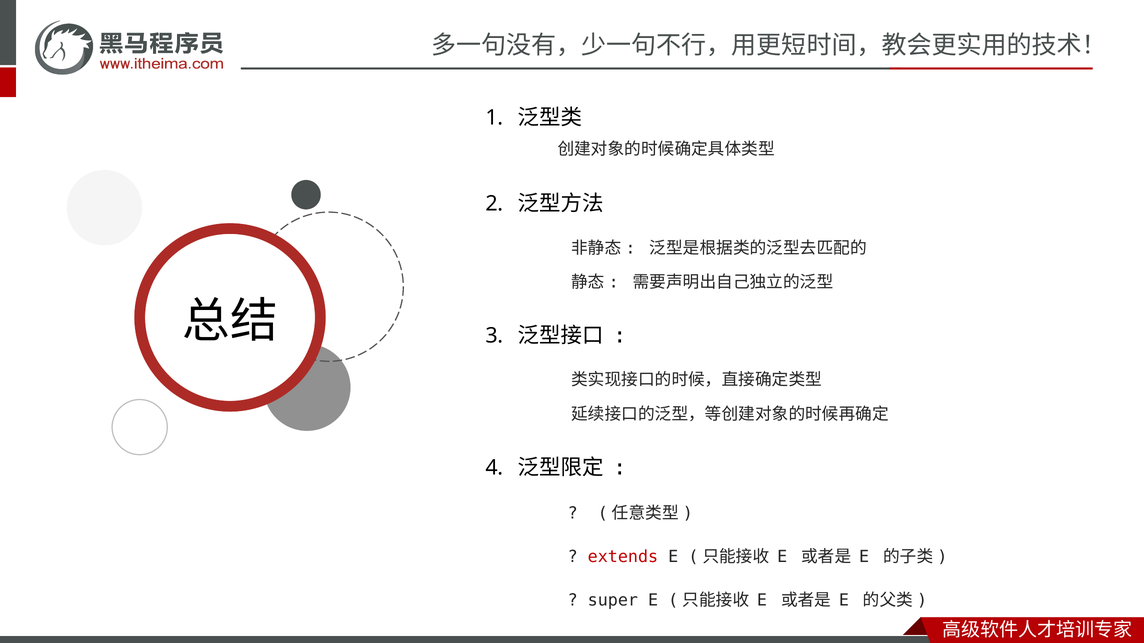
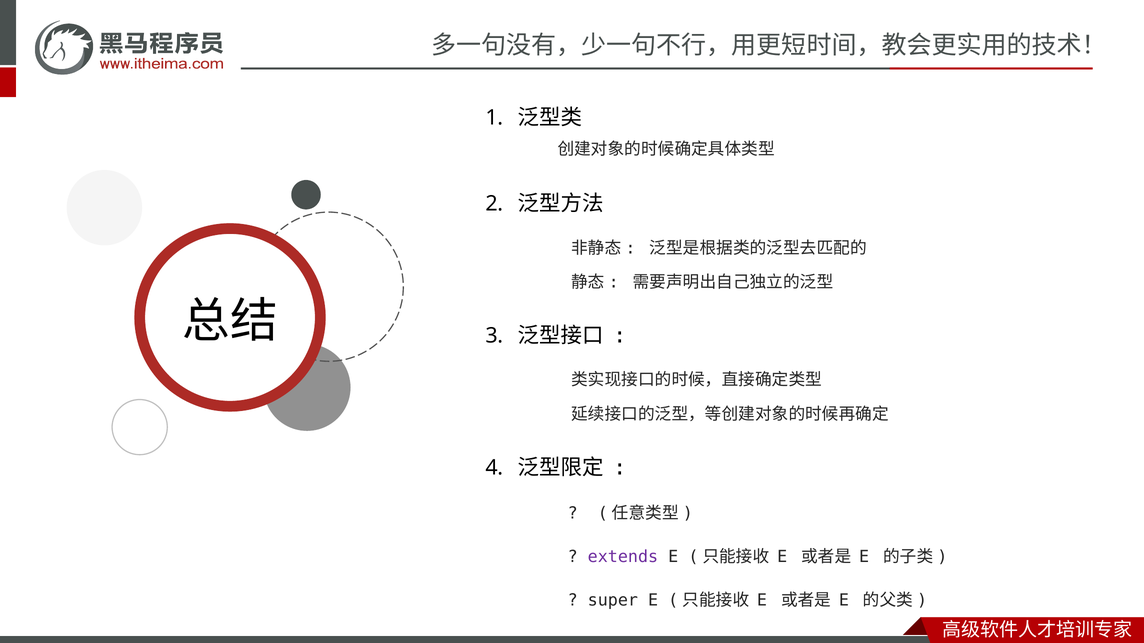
extends colour: red -> purple
